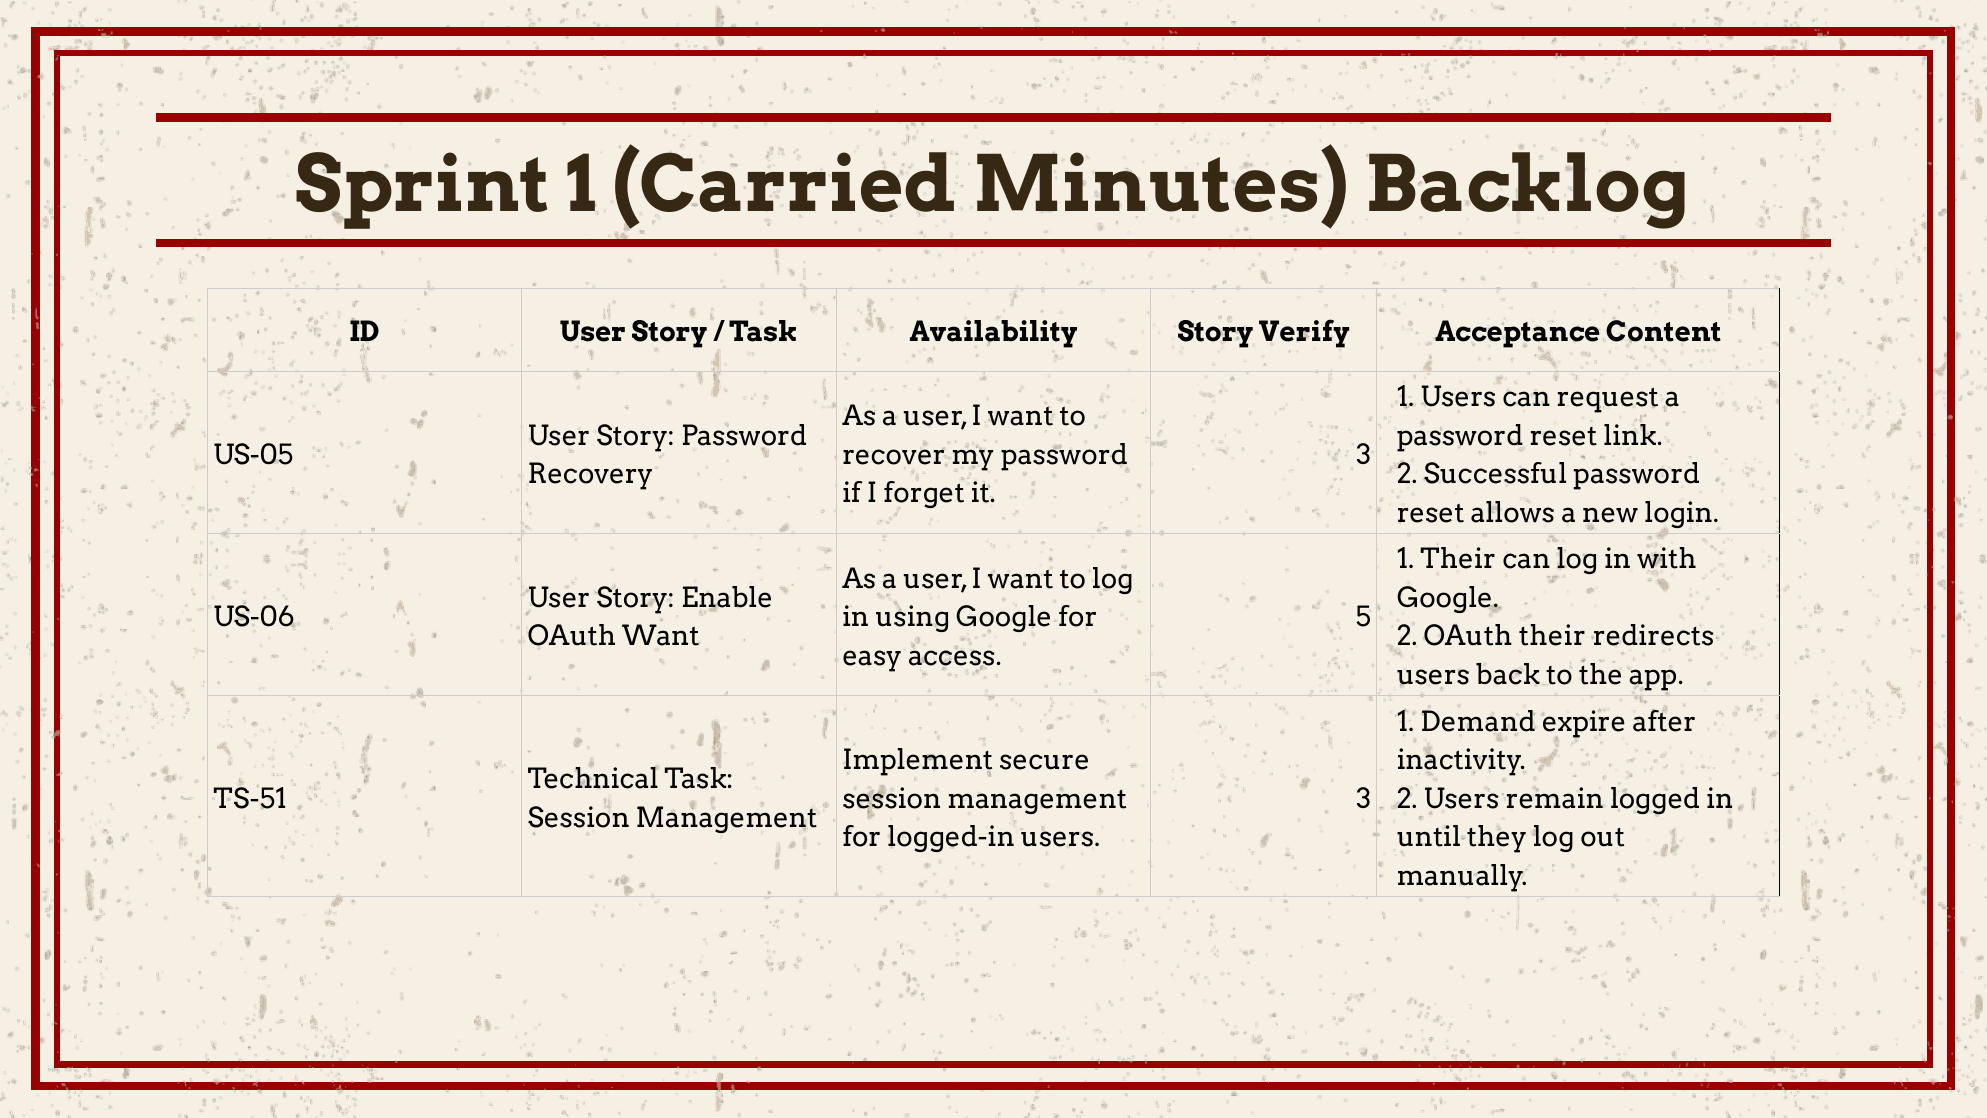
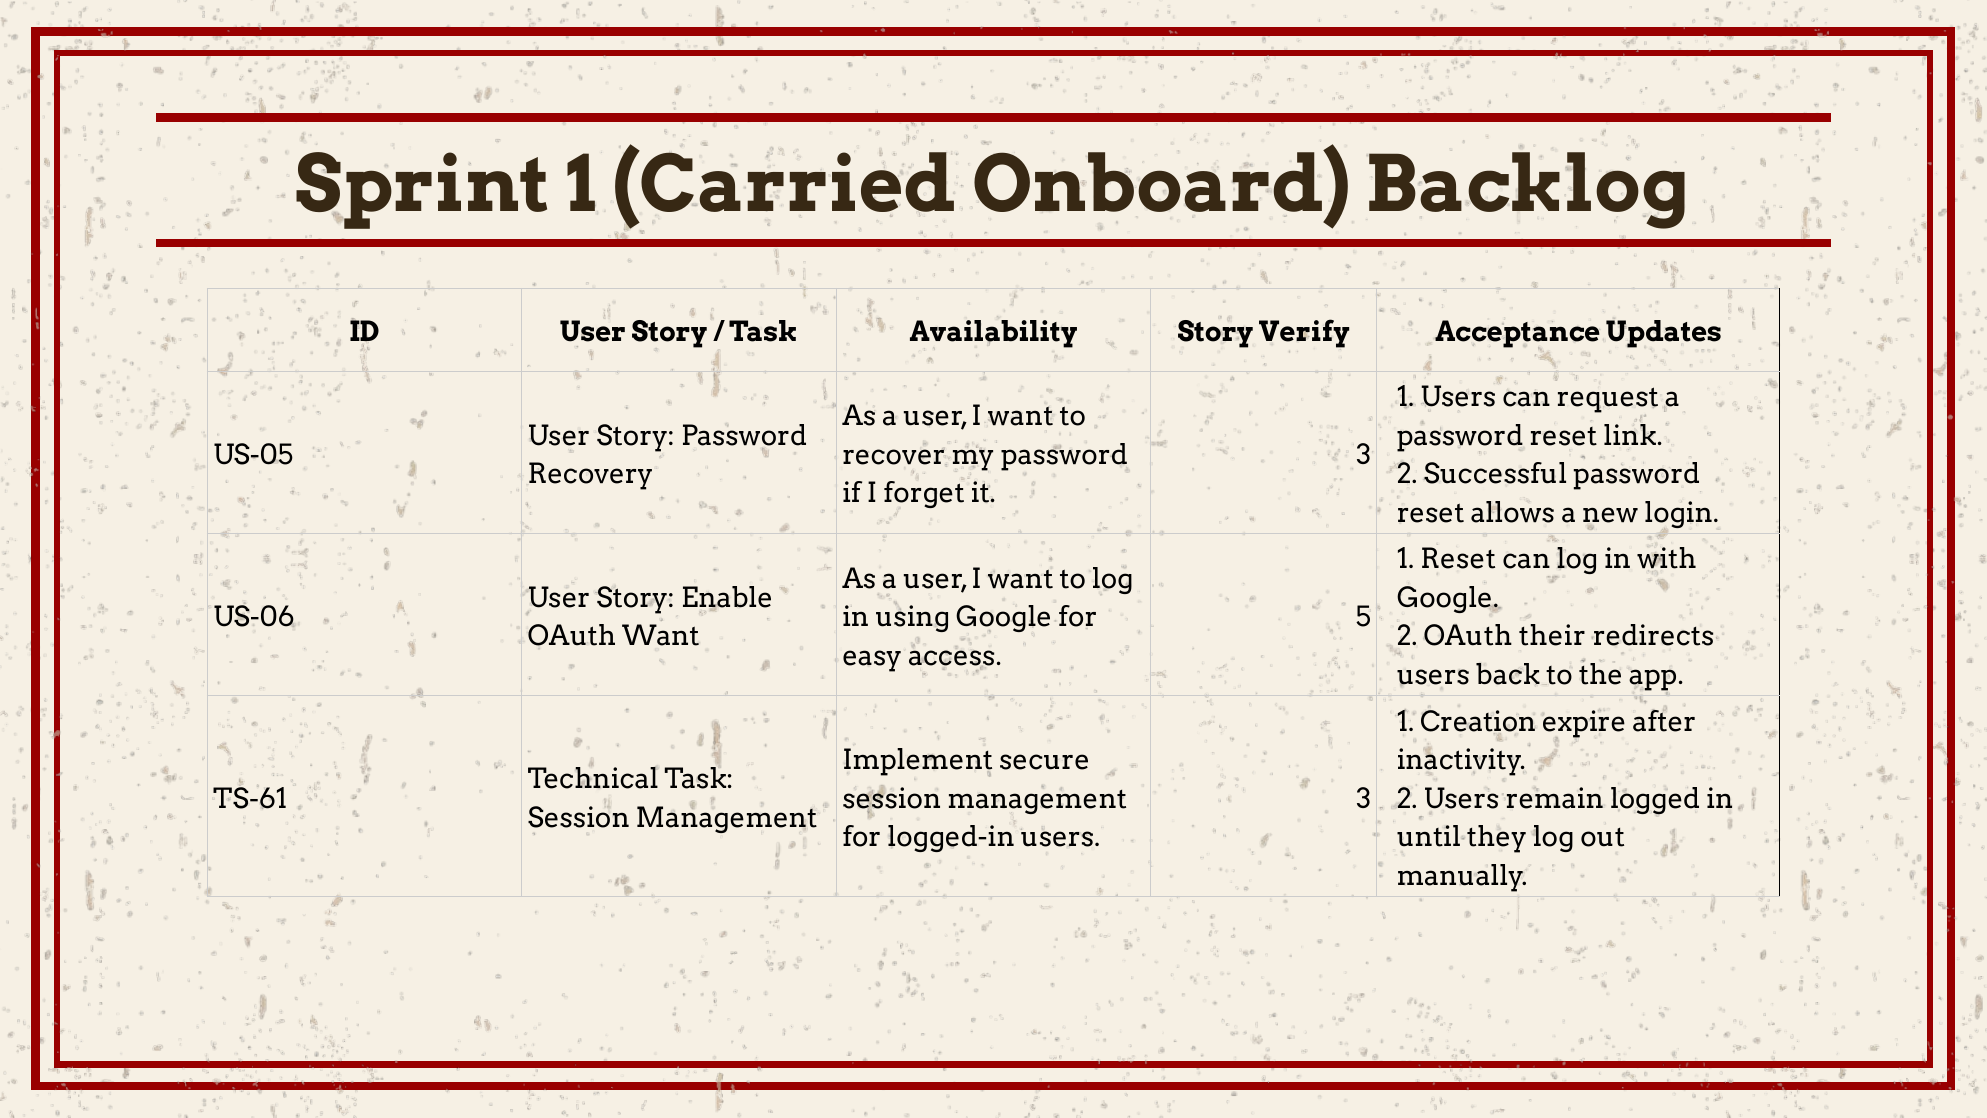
Minutes: Minutes -> Onboard
Content: Content -> Updates
1 Their: Their -> Reset
Demand: Demand -> Creation
TS-51: TS-51 -> TS-61
